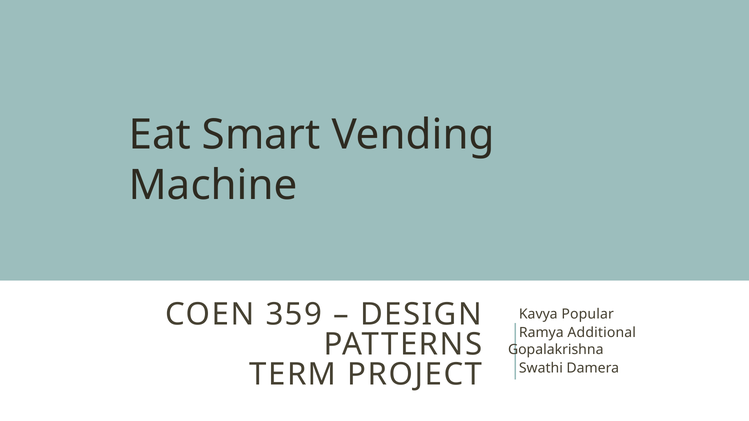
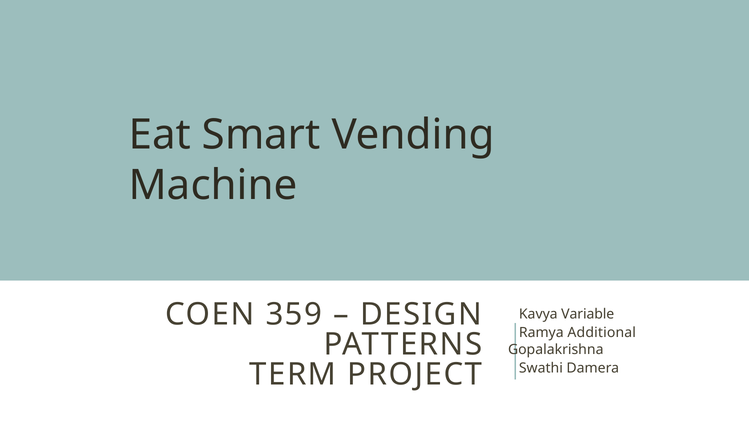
Popular: Popular -> Variable
